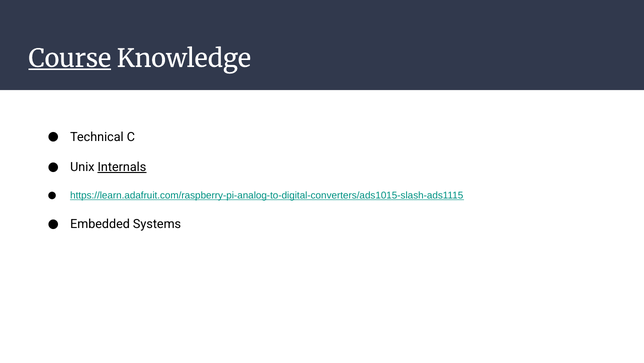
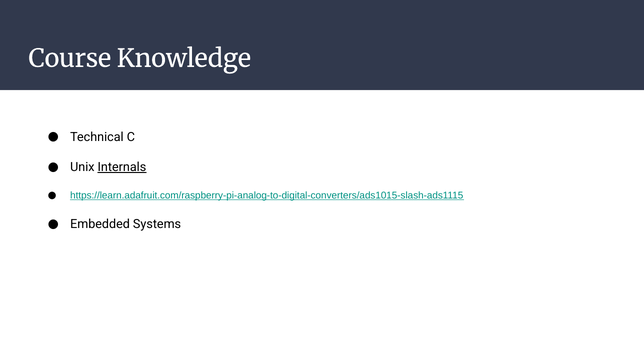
Course underline: present -> none
